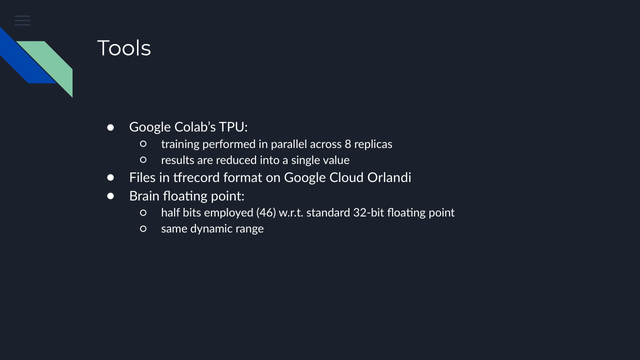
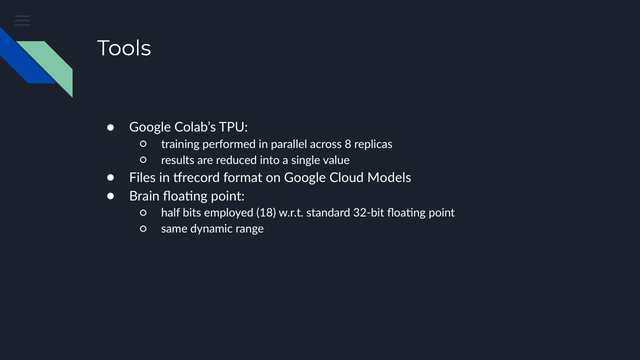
Orlandi: Orlandi -> Models
46: 46 -> 18
